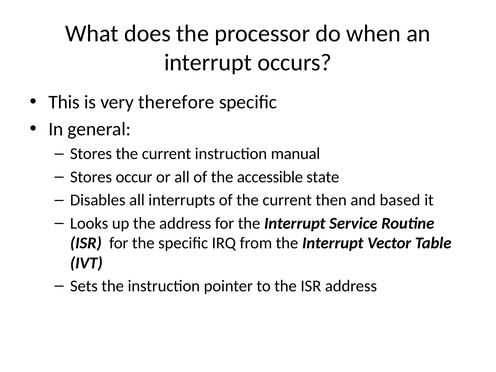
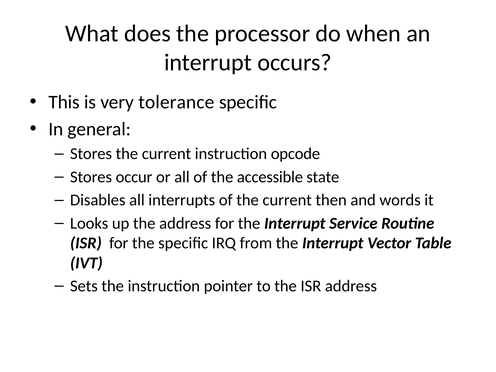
therefore: therefore -> tolerance
manual: manual -> opcode
based: based -> words
